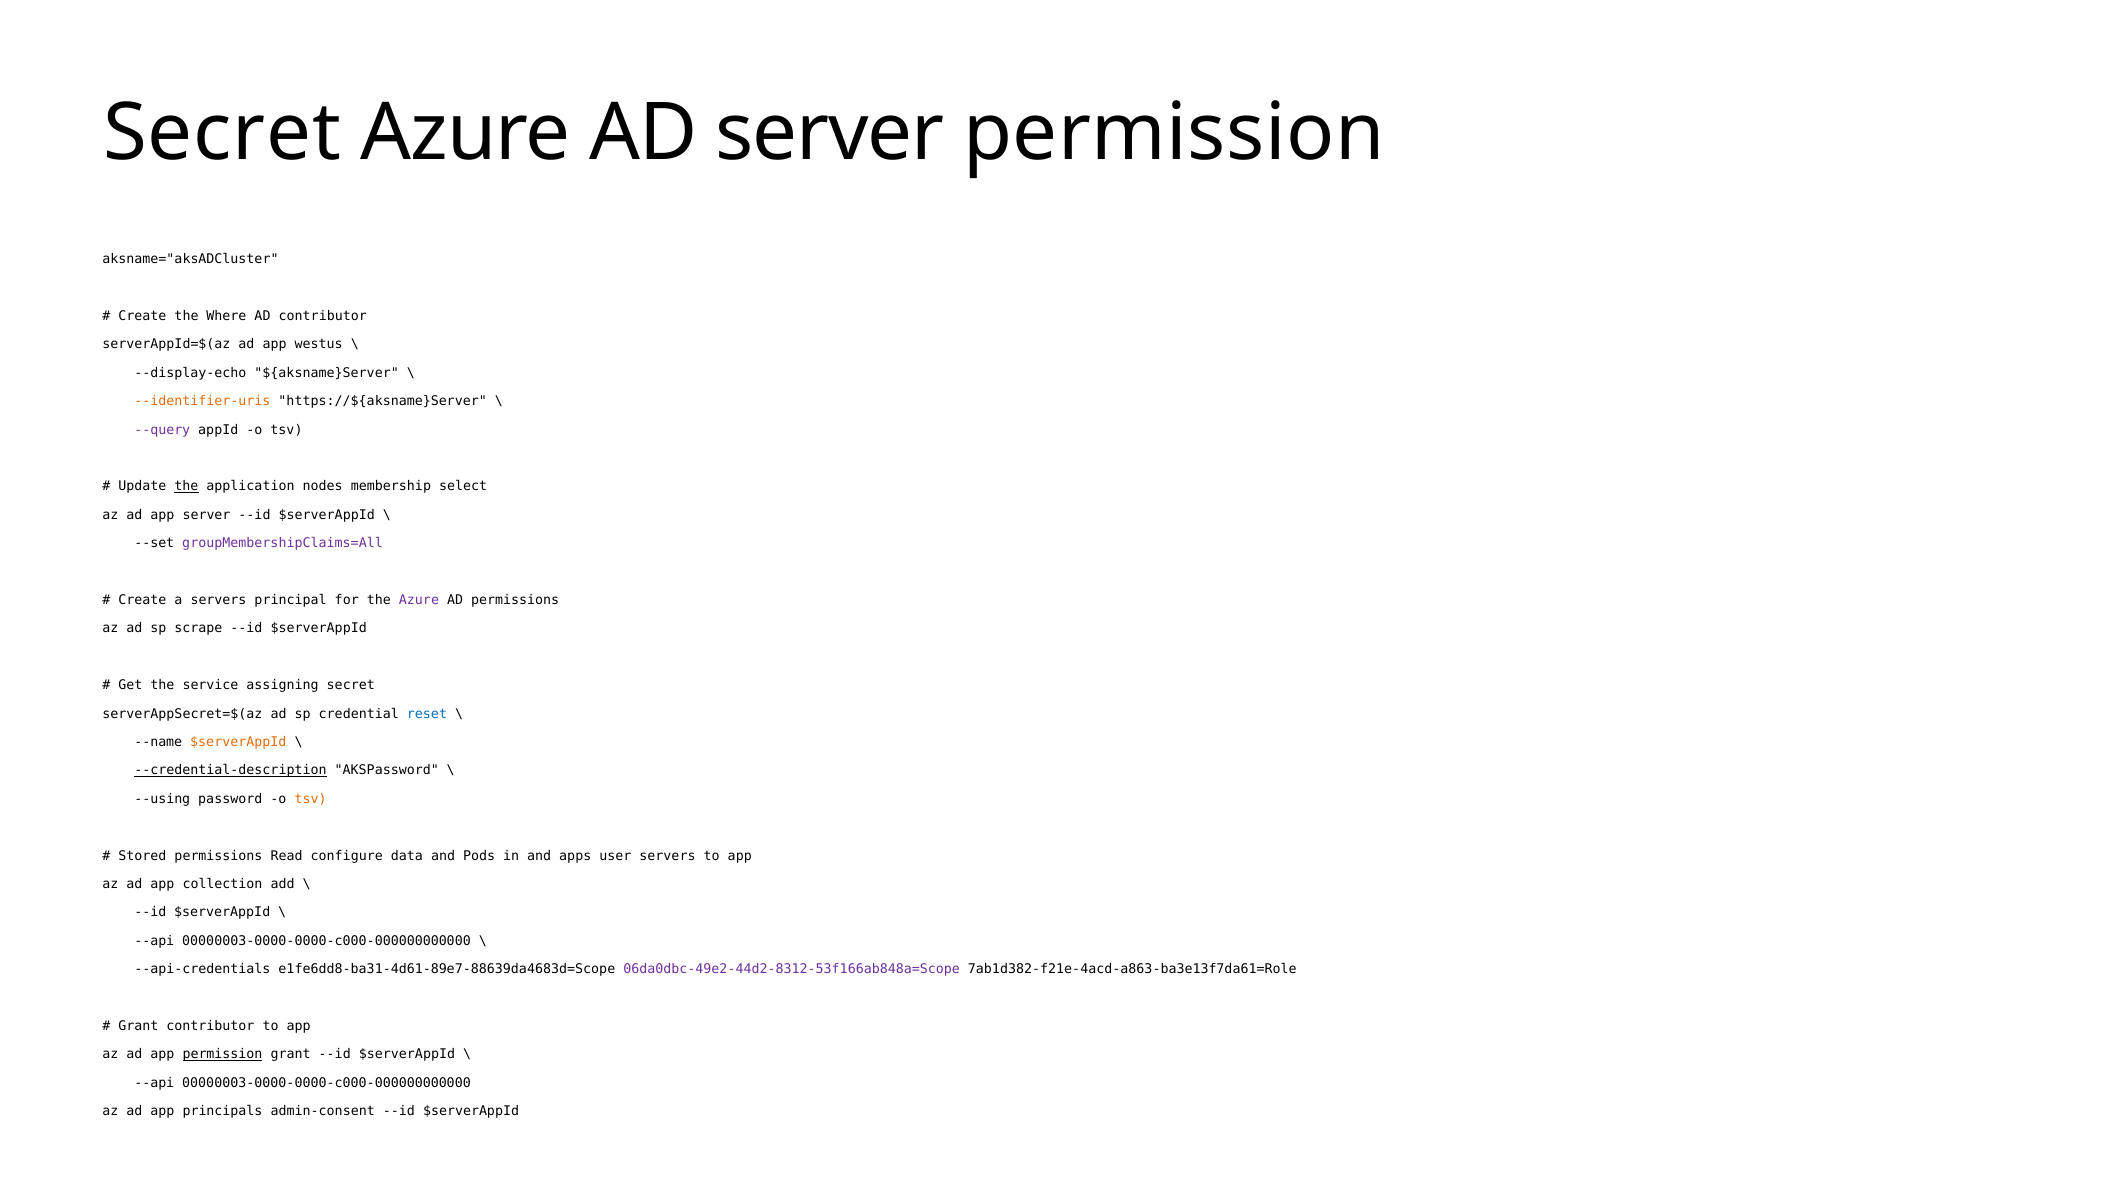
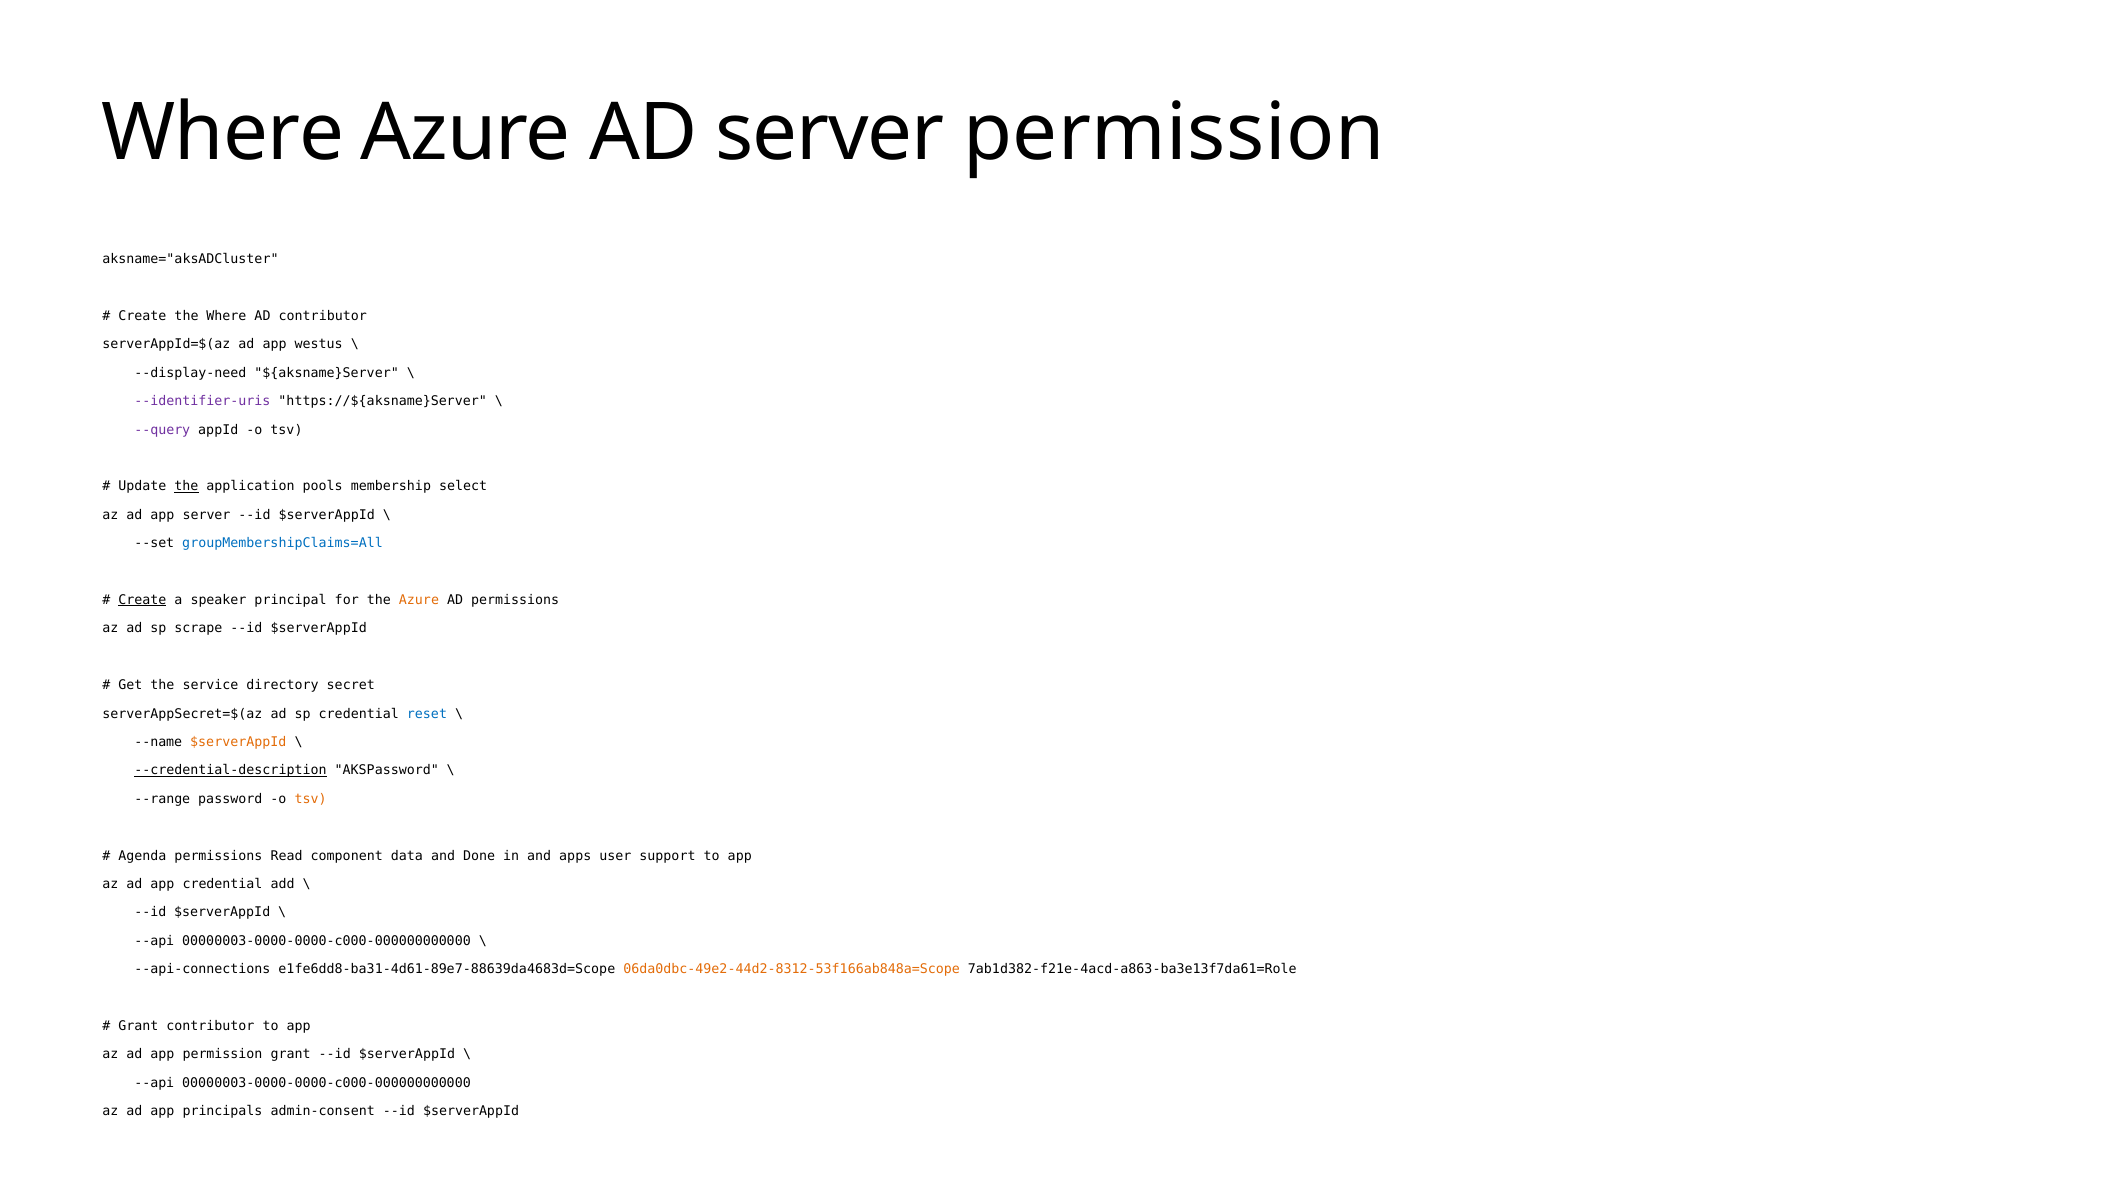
Secret at (222, 133): Secret -> Where
--display-echo: --display-echo -> --display-need
--identifier-uris colour: orange -> purple
nodes: nodes -> pools
groupMembershipClaims=All colour: purple -> blue
Create at (142, 600) underline: none -> present
a servers: servers -> speaker
Azure at (419, 600) colour: purple -> orange
assigning: assigning -> directory
--using: --using -> --range
Stored: Stored -> Agenda
configure: configure -> component
Pods: Pods -> Done
user servers: servers -> support
app collection: collection -> credential
--api-credentials: --api-credentials -> --api-connections
06da0dbc-49e2-44d2-8312-53f166ab848a=Scope colour: purple -> orange
permission at (222, 1054) underline: present -> none
